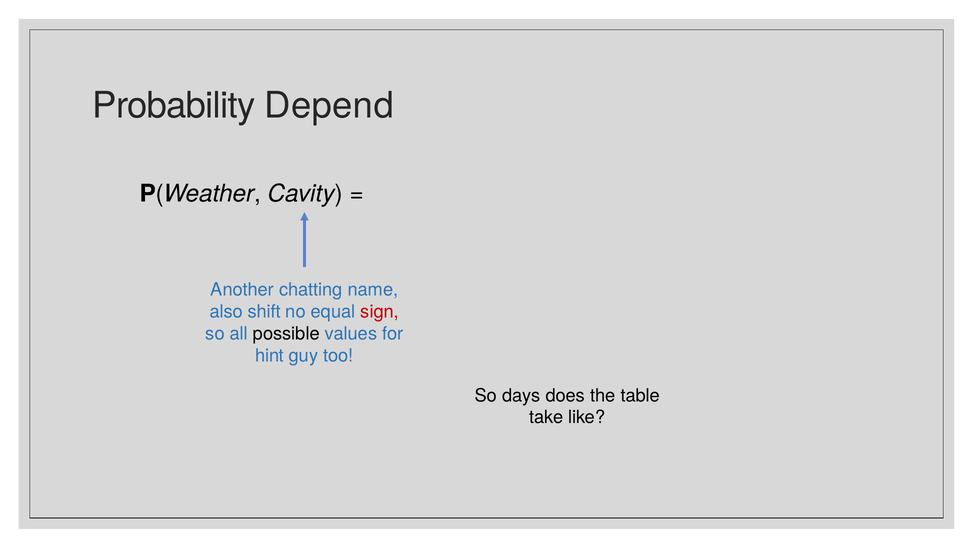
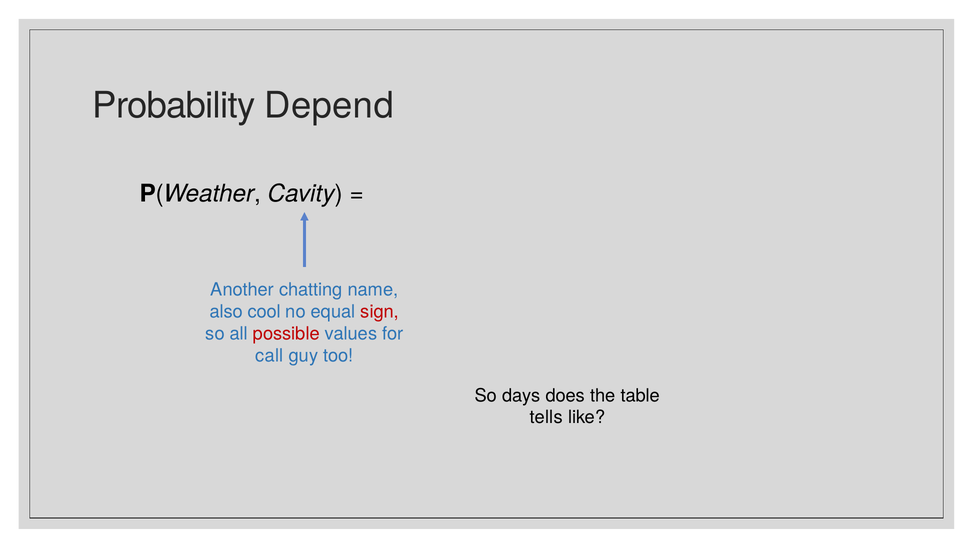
shift: shift -> cool
possible colour: black -> red
hint: hint -> call
take: take -> tells
